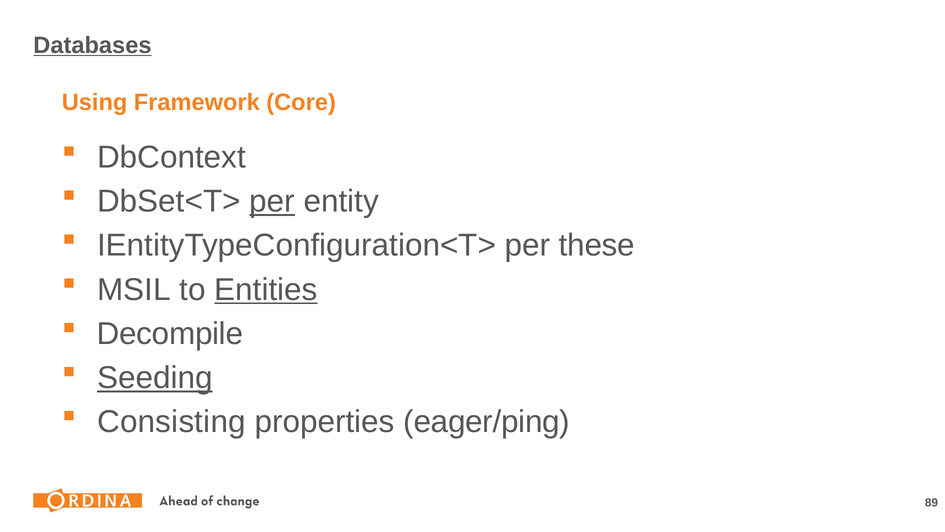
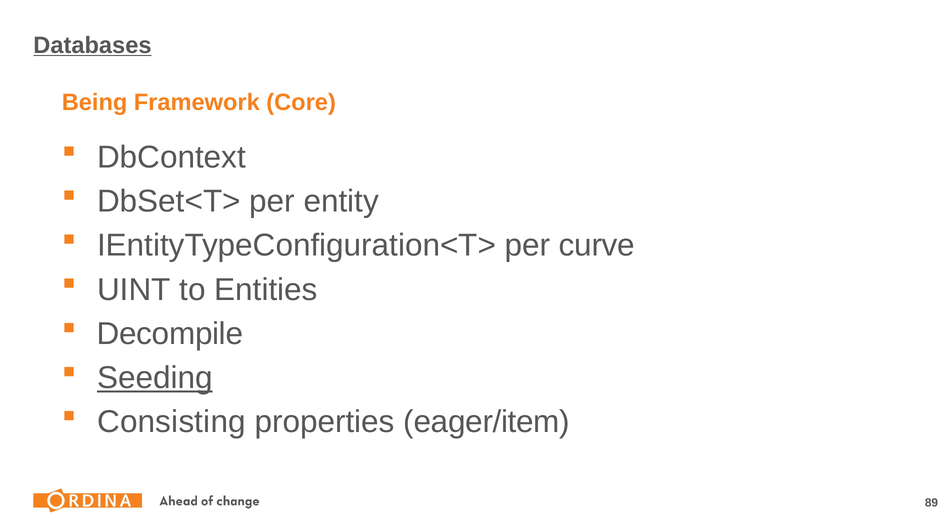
Using: Using -> Being
per at (272, 201) underline: present -> none
these: these -> curve
MSIL: MSIL -> UINT
Entities underline: present -> none
eager/ping: eager/ping -> eager/item
